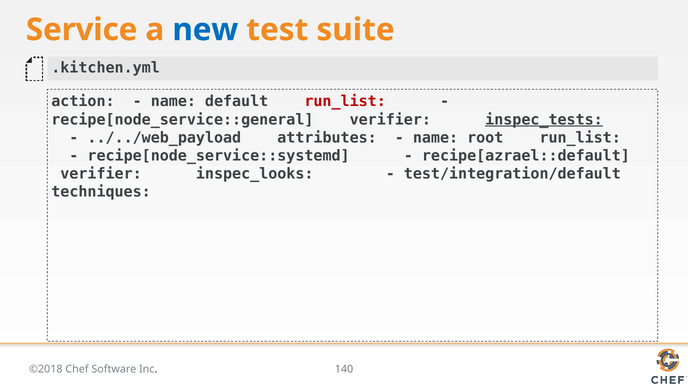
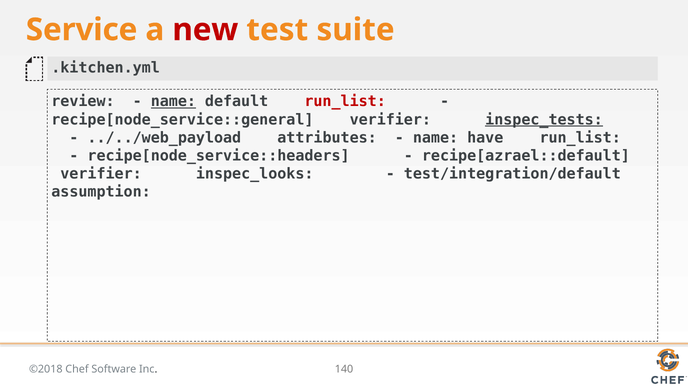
new colour: blue -> red
action: action -> review
name at (173, 101) underline: none -> present
root: root -> have
recipe[node_service::systemd: recipe[node_service::systemd -> recipe[node_service::headers
techniques: techniques -> assumption
